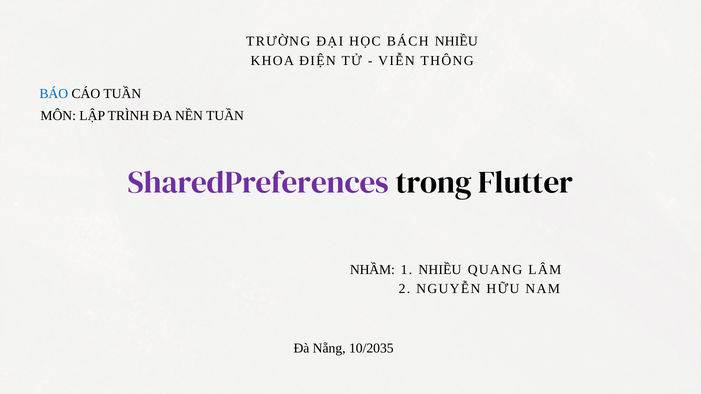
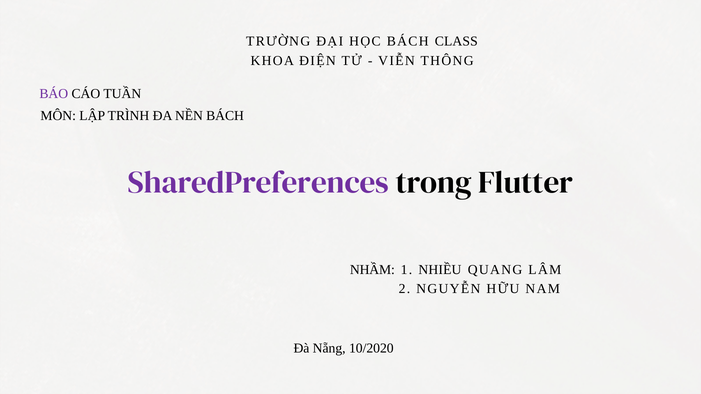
BÁCH NHIỀU: NHIỀU -> CLASS
BÁO colour: blue -> purple
NỀN TUẦN: TUẦN -> BÁCH
10/2035: 10/2035 -> 10/2020
